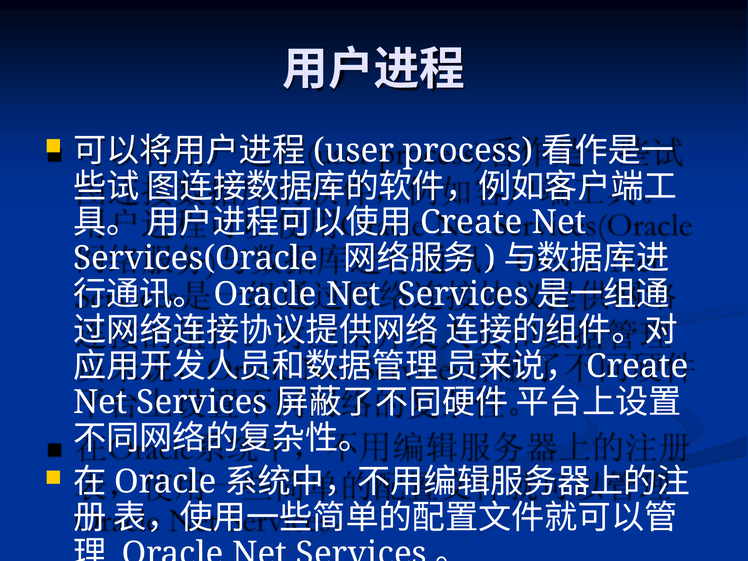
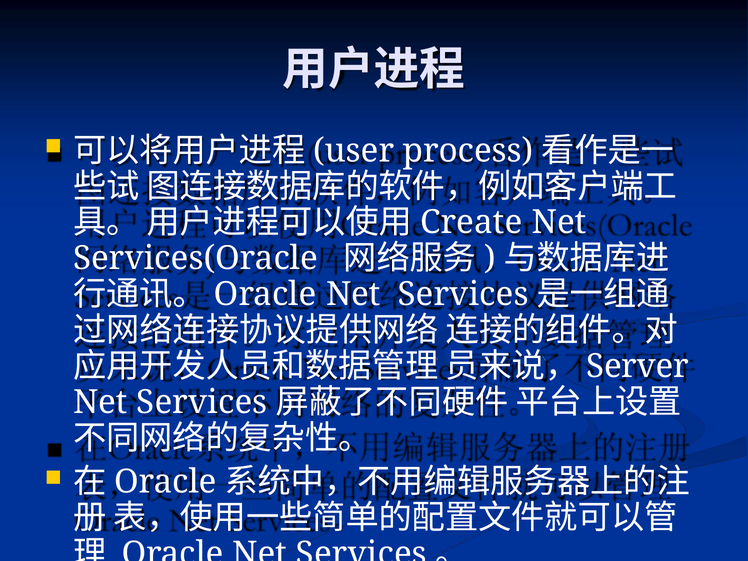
Create at (637, 366): Create -> Server
